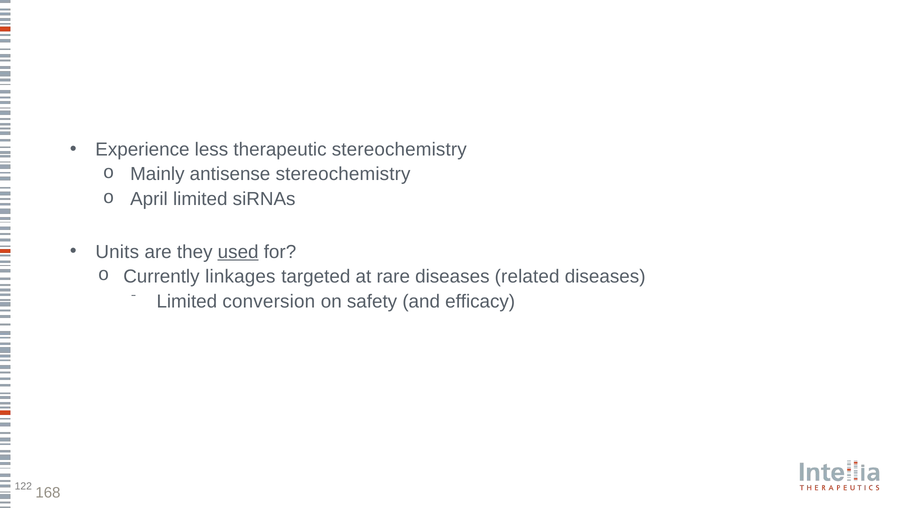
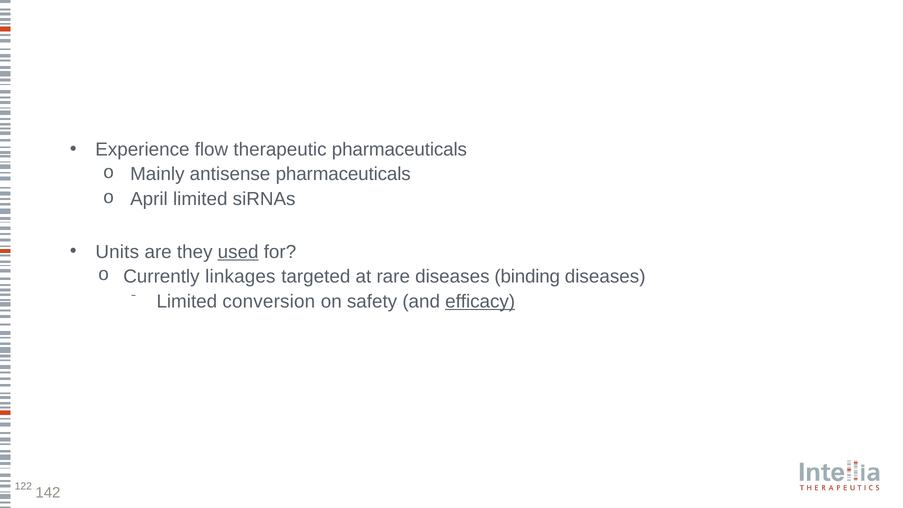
less: less -> flow
therapeutic stereochemistry: stereochemistry -> pharmaceuticals
antisense stereochemistry: stereochemistry -> pharmaceuticals
related: related -> binding
efficacy underline: none -> present
168: 168 -> 142
